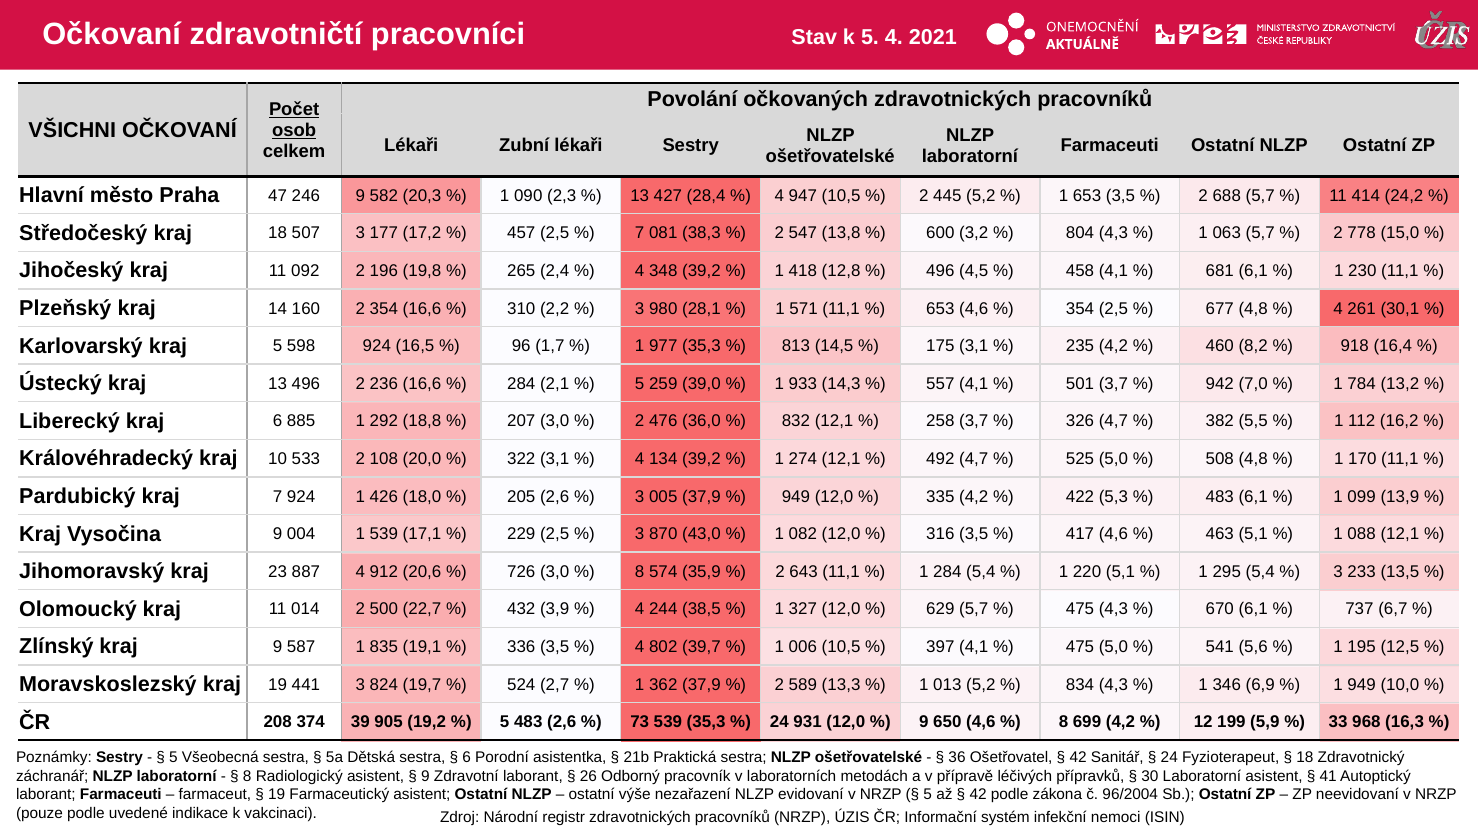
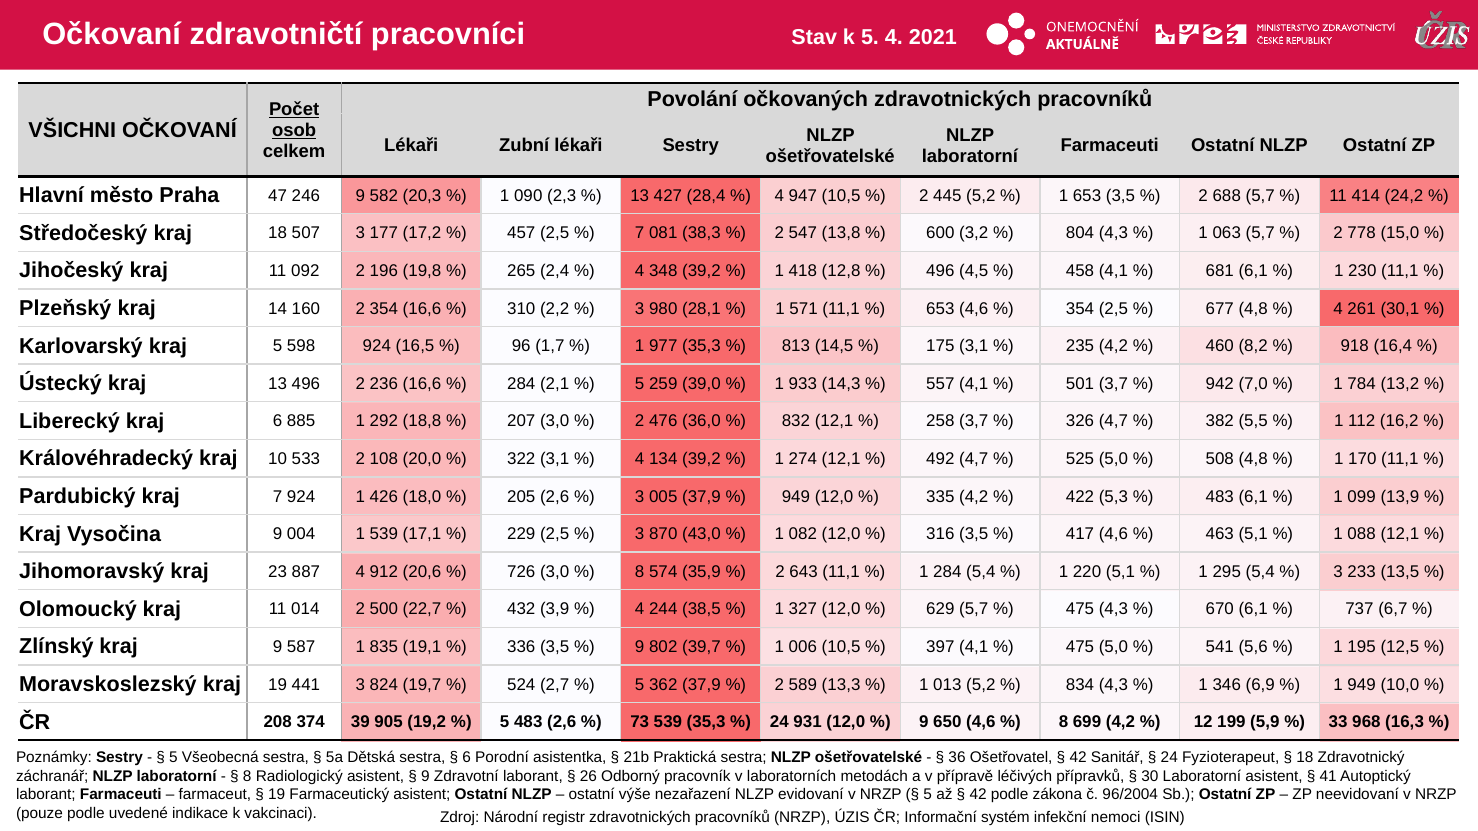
4 at (640, 647): 4 -> 9
1 at (640, 685): 1 -> 5
